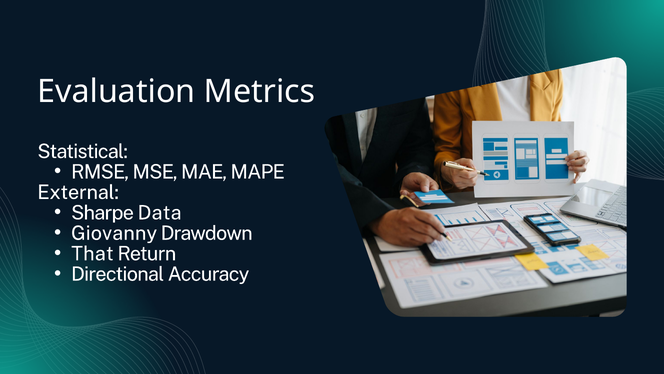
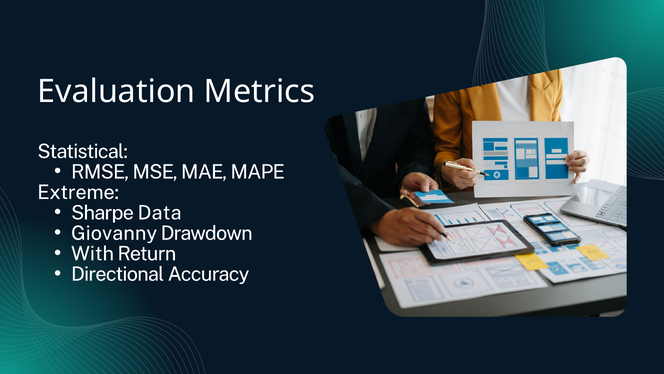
External: External -> Extreme
That: That -> With
